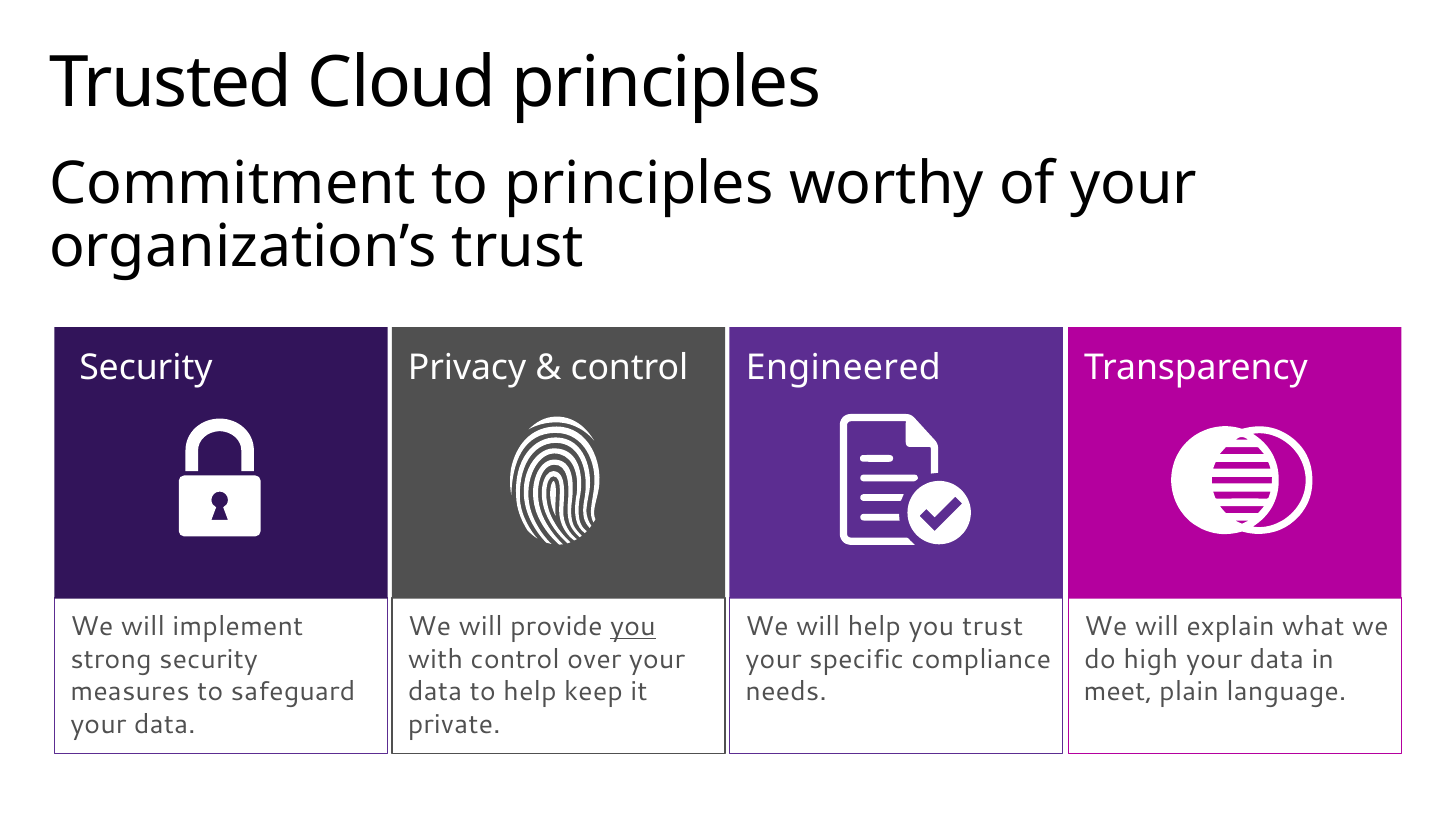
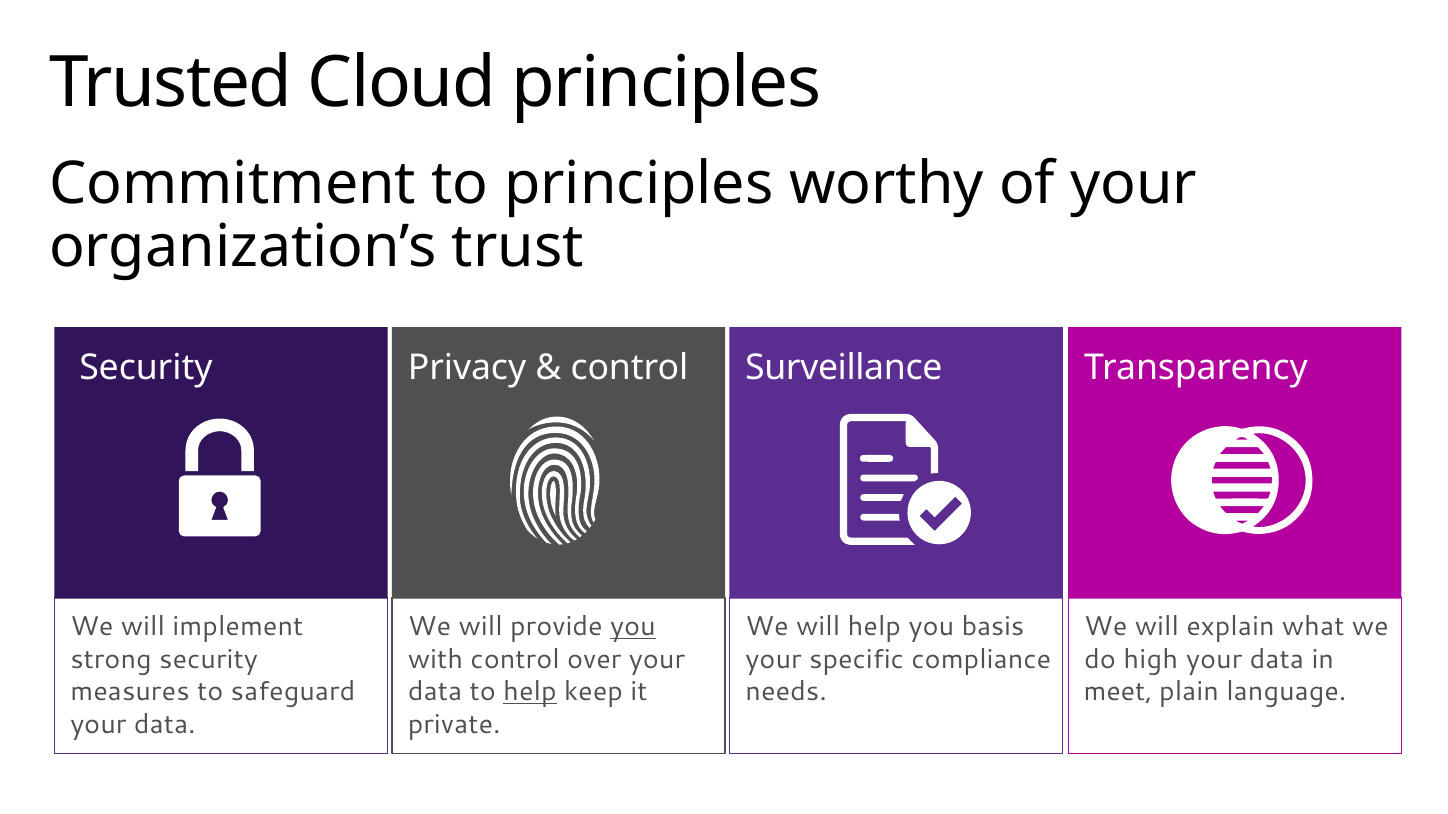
Engineered: Engineered -> Surveillance
you trust: trust -> basis
help at (530, 692) underline: none -> present
